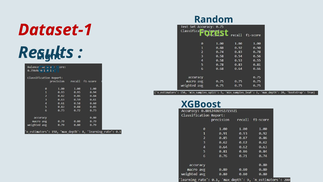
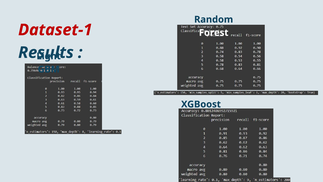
Forest colour: light green -> white
